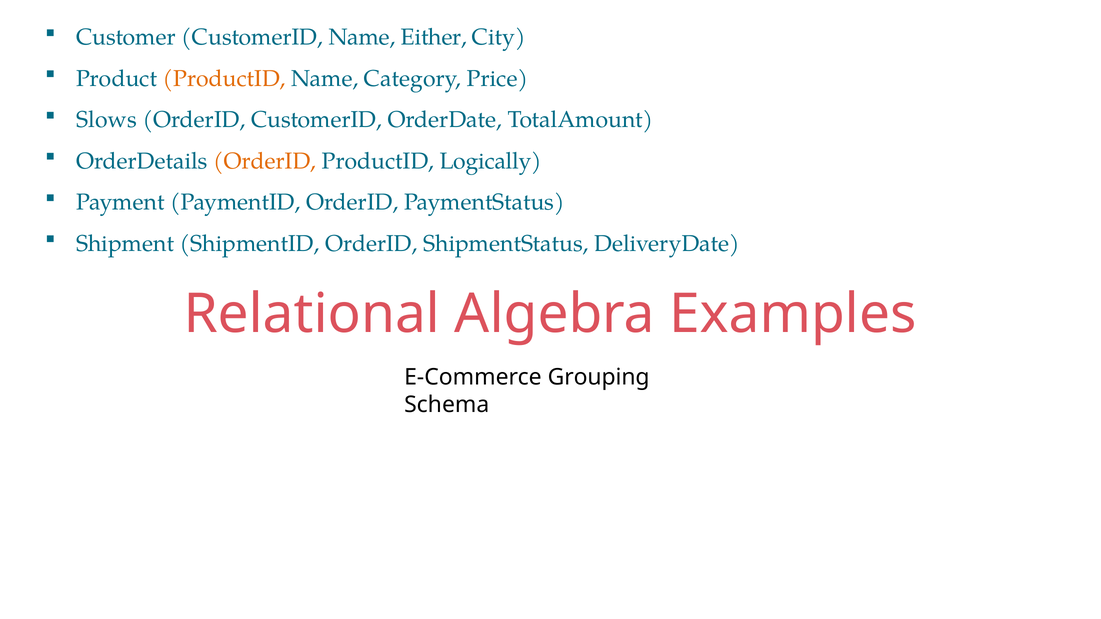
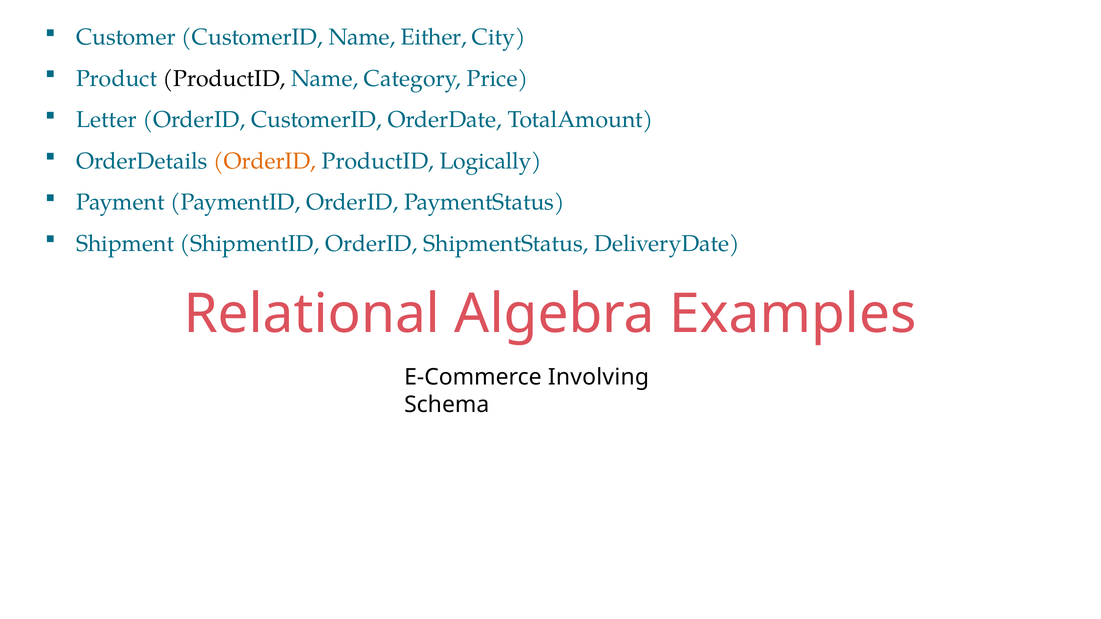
ProductID at (224, 78) colour: orange -> black
Slows: Slows -> Letter
Grouping: Grouping -> Involving
